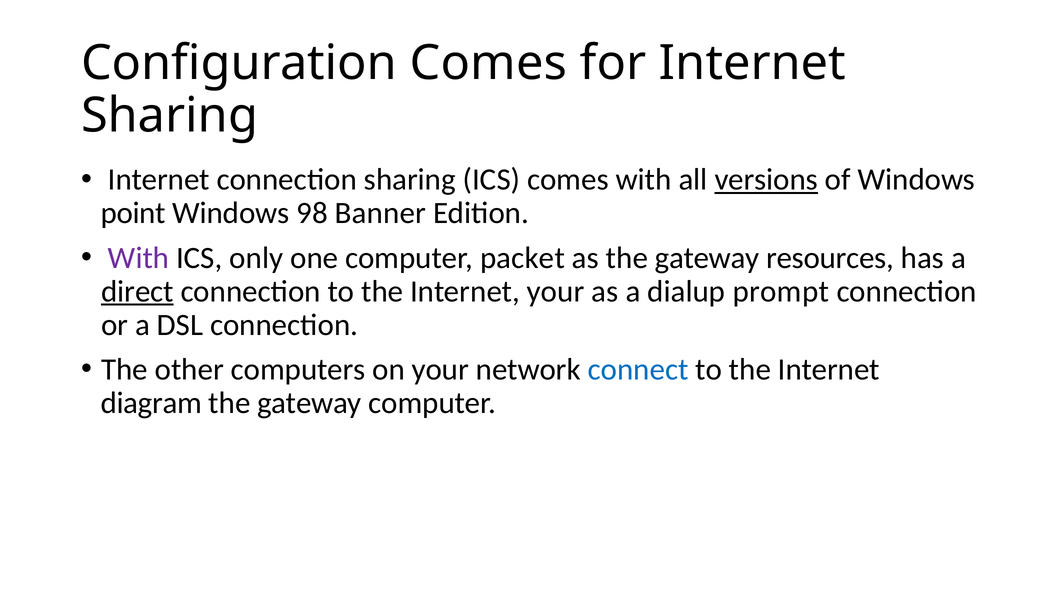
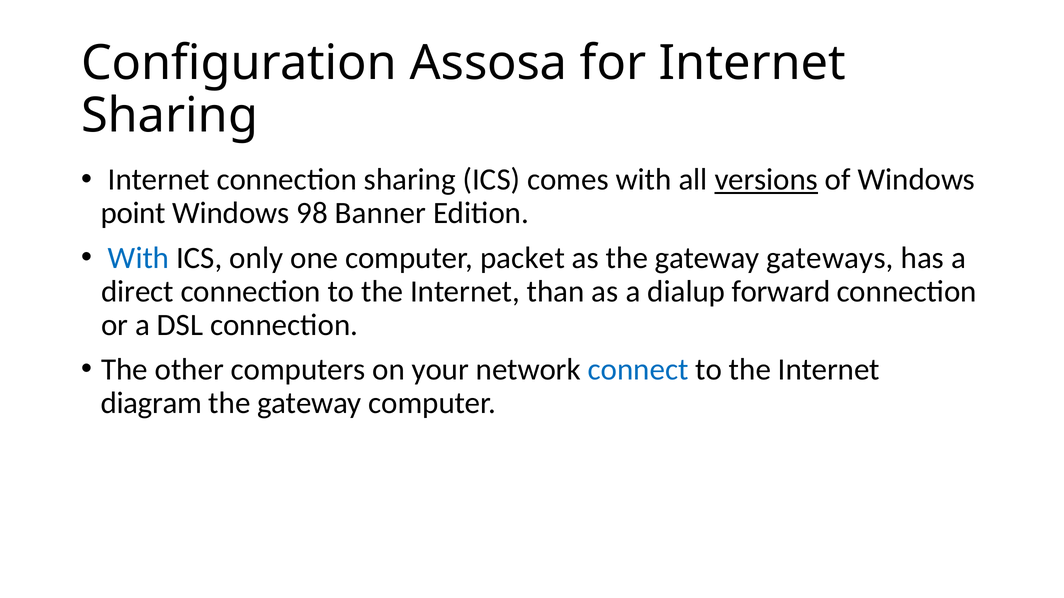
Configuration Comes: Comes -> Assosa
With at (139, 258) colour: purple -> blue
resources: resources -> gateways
direct underline: present -> none
Internet your: your -> than
prompt: prompt -> forward
